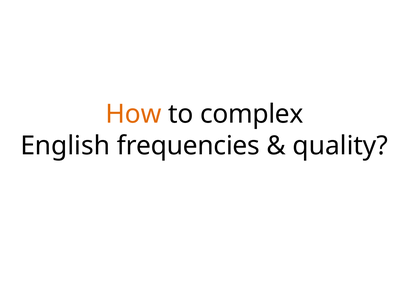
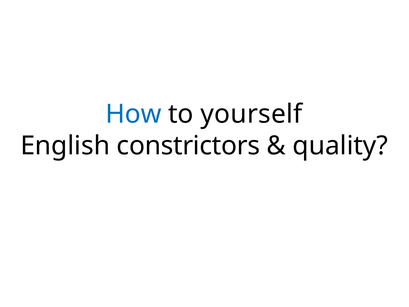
How colour: orange -> blue
complex: complex -> yourself
frequencies: frequencies -> constrictors
